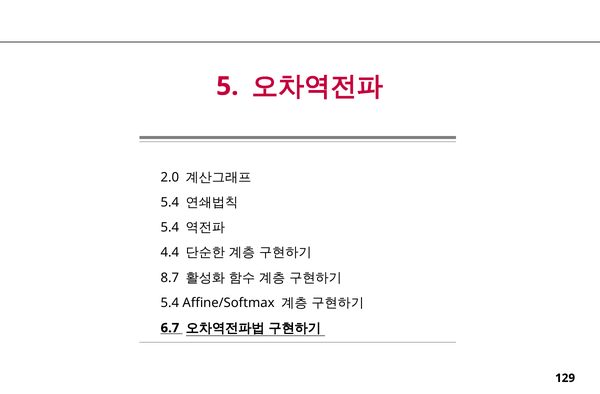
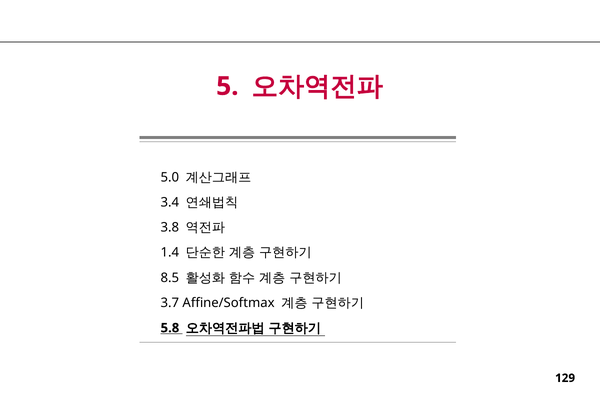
2.0: 2.0 -> 5.0
5.4 at (170, 202): 5.4 -> 3.4
5.4 at (170, 228): 5.4 -> 3.8
4.4: 4.4 -> 1.4
8.7: 8.7 -> 8.5
5.4 at (170, 303): 5.4 -> 3.7
6.7: 6.7 -> 5.8
